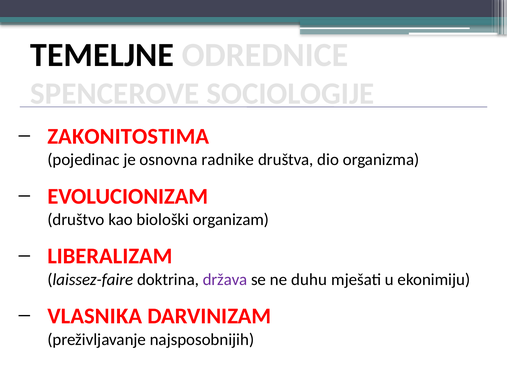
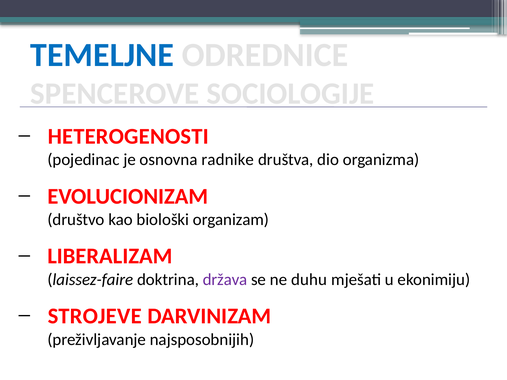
TEMELJNE colour: black -> blue
ZAKONITOSTIMA: ZAKONITOSTIMA -> HETEROGENOSTI
VLASNIKA: VLASNIKA -> STROJEVE
